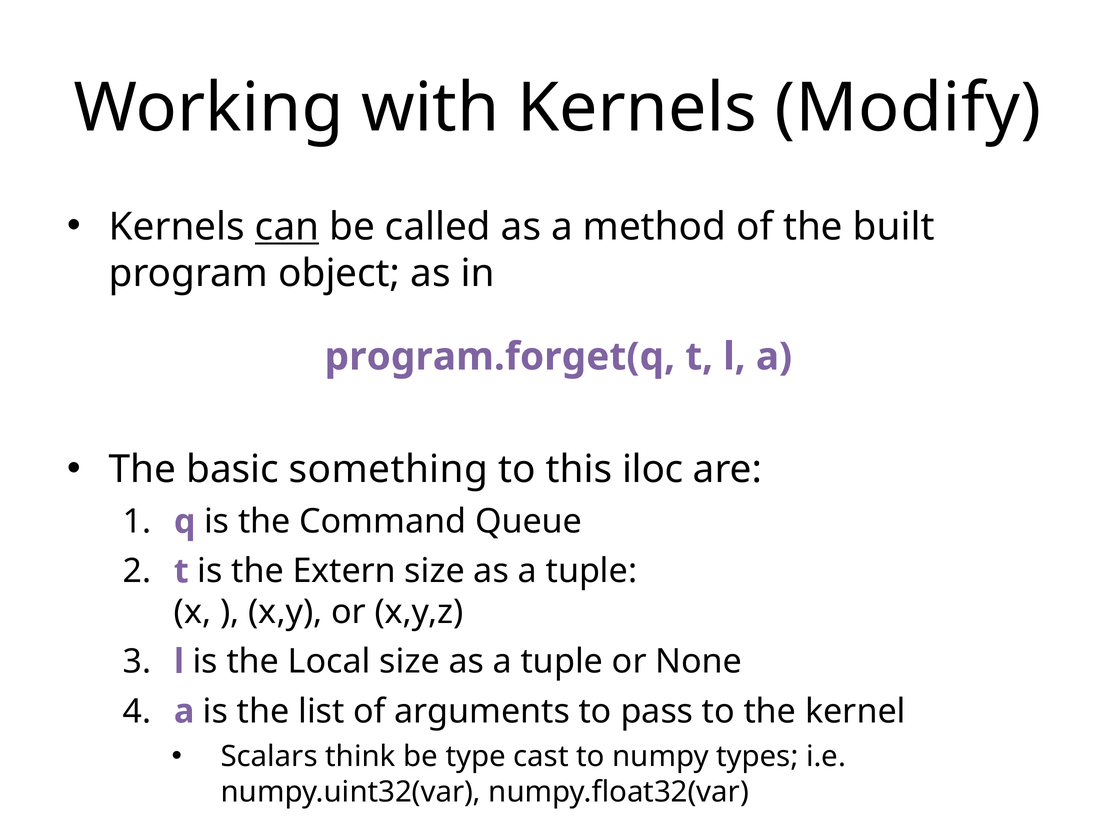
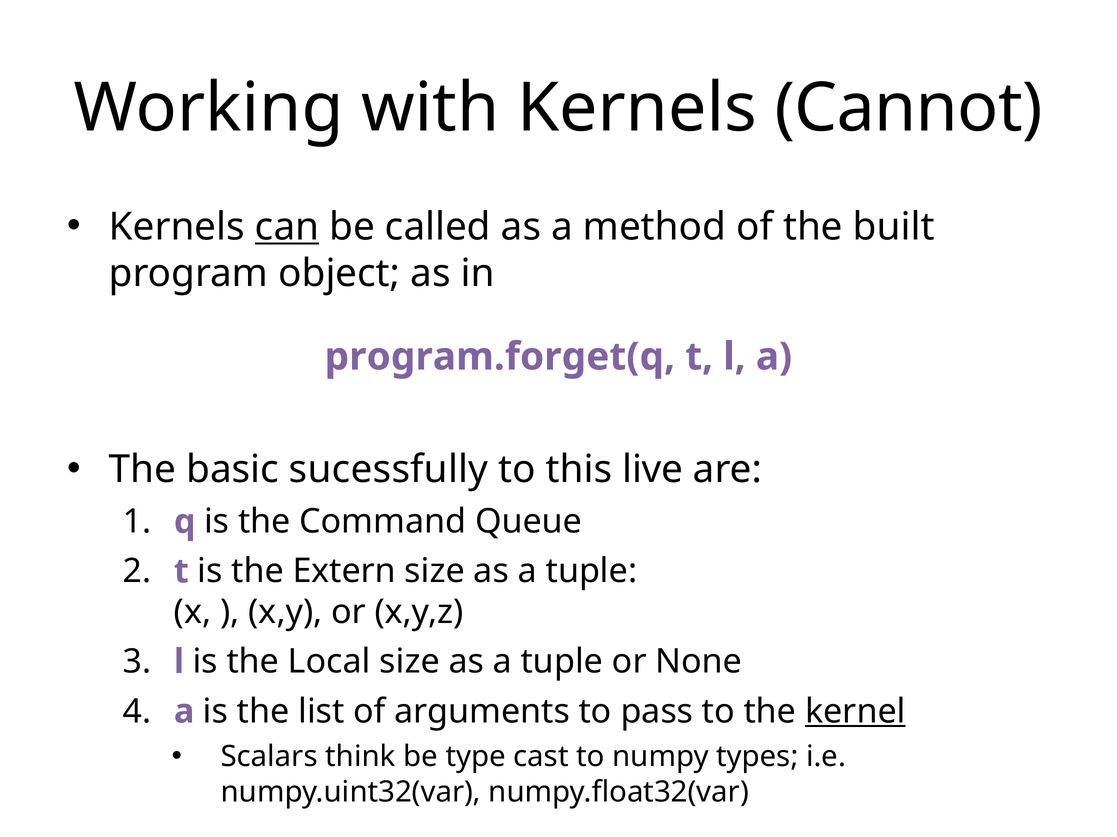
Modify: Modify -> Cannot
something: something -> sucessfully
iloc: iloc -> live
kernel underline: none -> present
